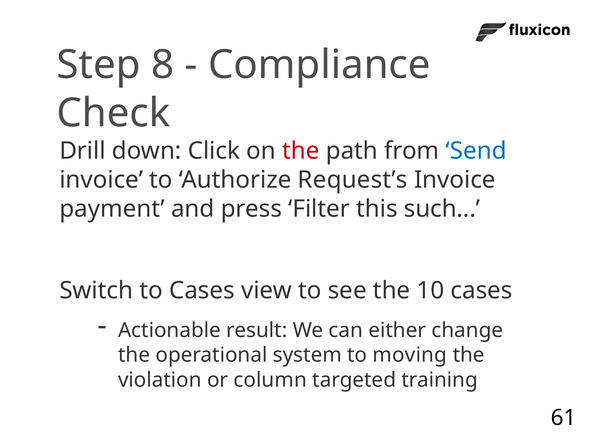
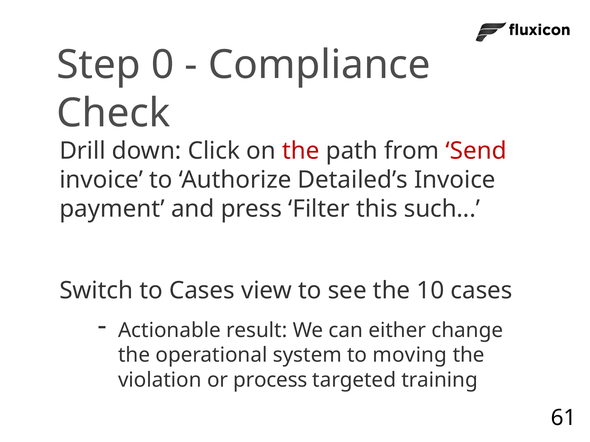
8: 8 -> 0
Send colour: blue -> red
Request’s: Request’s -> Detailed’s
column: column -> process
